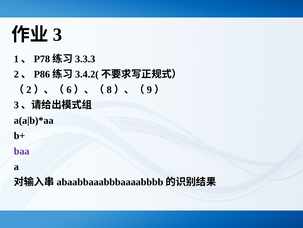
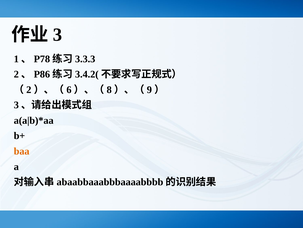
baa colour: purple -> orange
